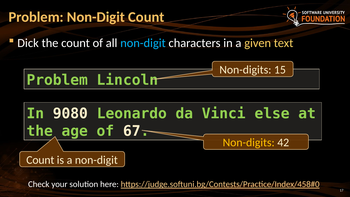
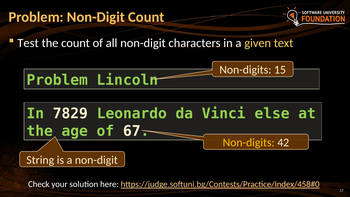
Dick: Dick -> Test
non-digit at (143, 43) colour: light blue -> white
9080: 9080 -> 7829
Count at (40, 160): Count -> String
